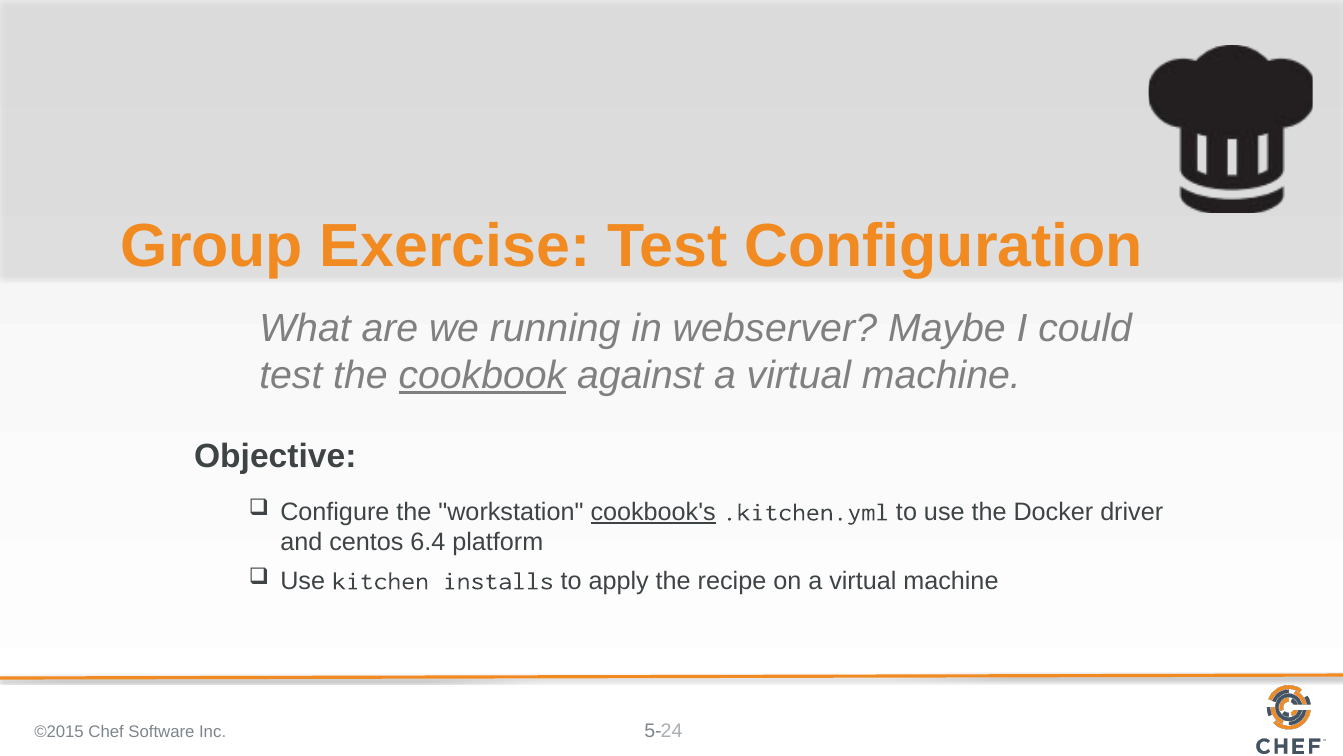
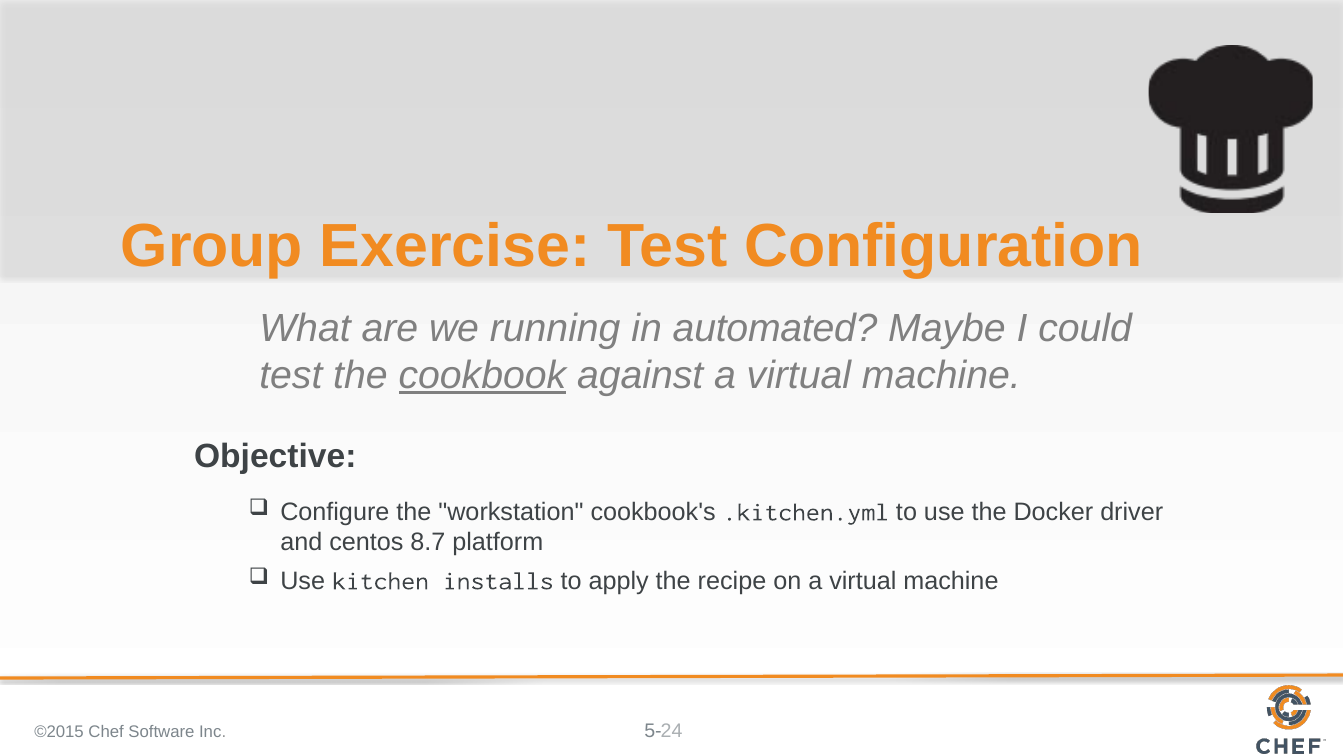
webserver: webserver -> automated
cookbook's underline: present -> none
6.4: 6.4 -> 8.7
